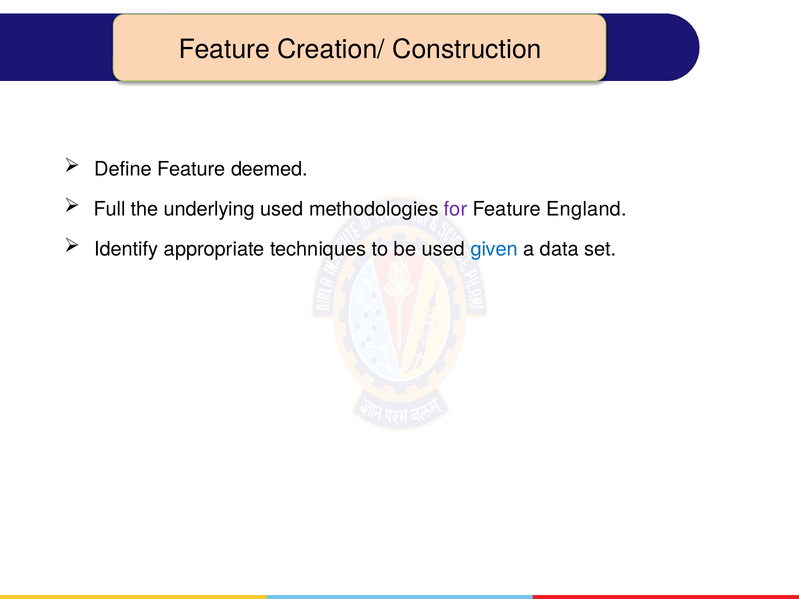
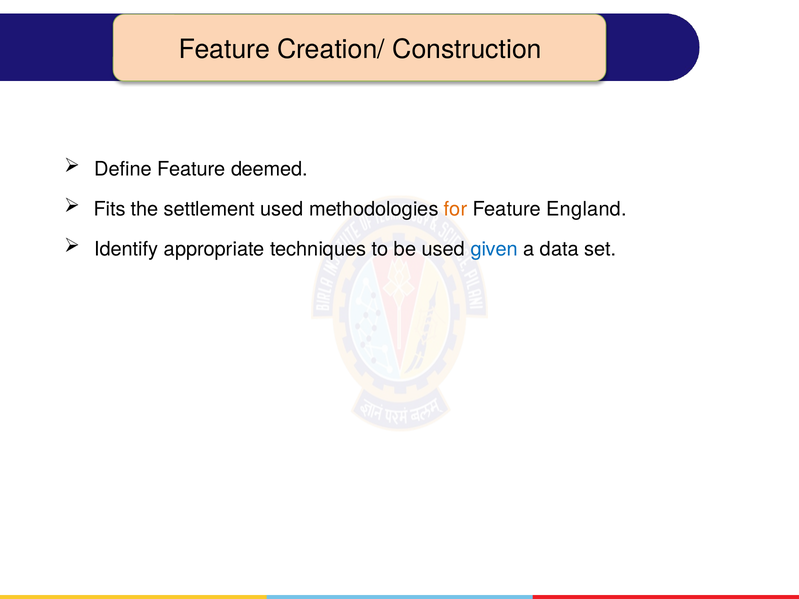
Full: Full -> Fits
underlying: underlying -> settlement
for colour: purple -> orange
